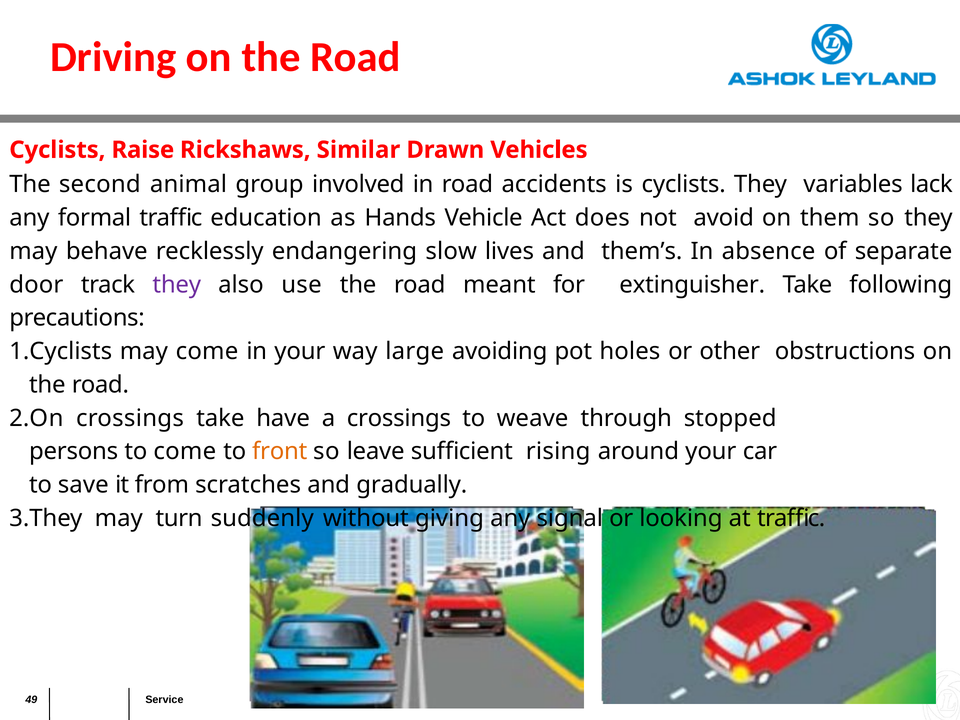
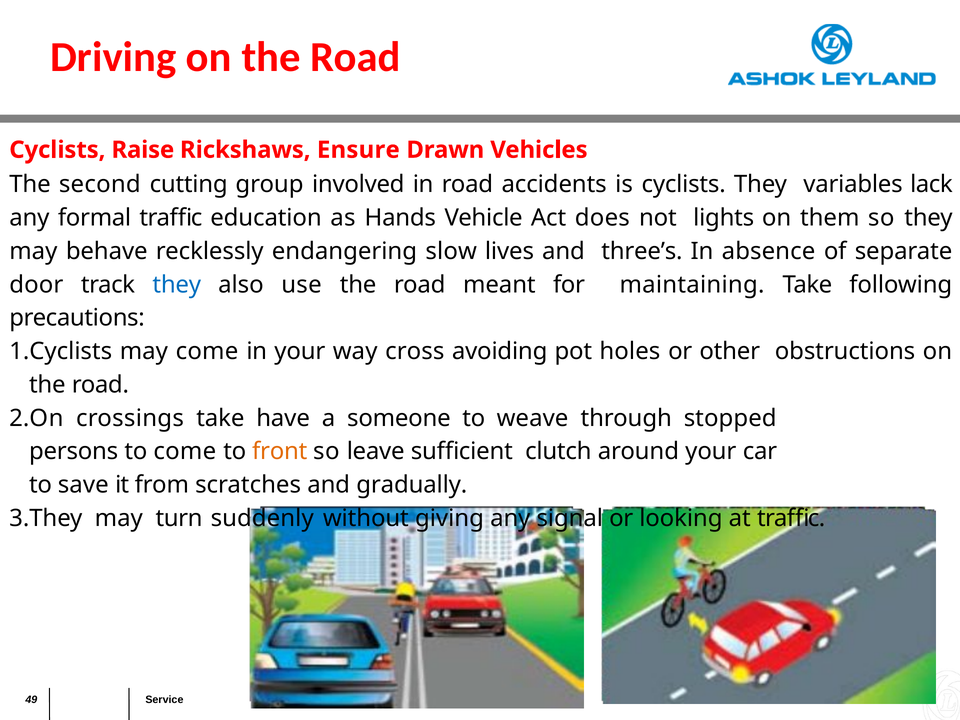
Similar: Similar -> Ensure
animal: animal -> cutting
avoid: avoid -> lights
them’s: them’s -> three’s
they at (177, 285) colour: purple -> blue
extinguisher: extinguisher -> maintaining
large: large -> cross
a crossings: crossings -> someone
rising: rising -> clutch
